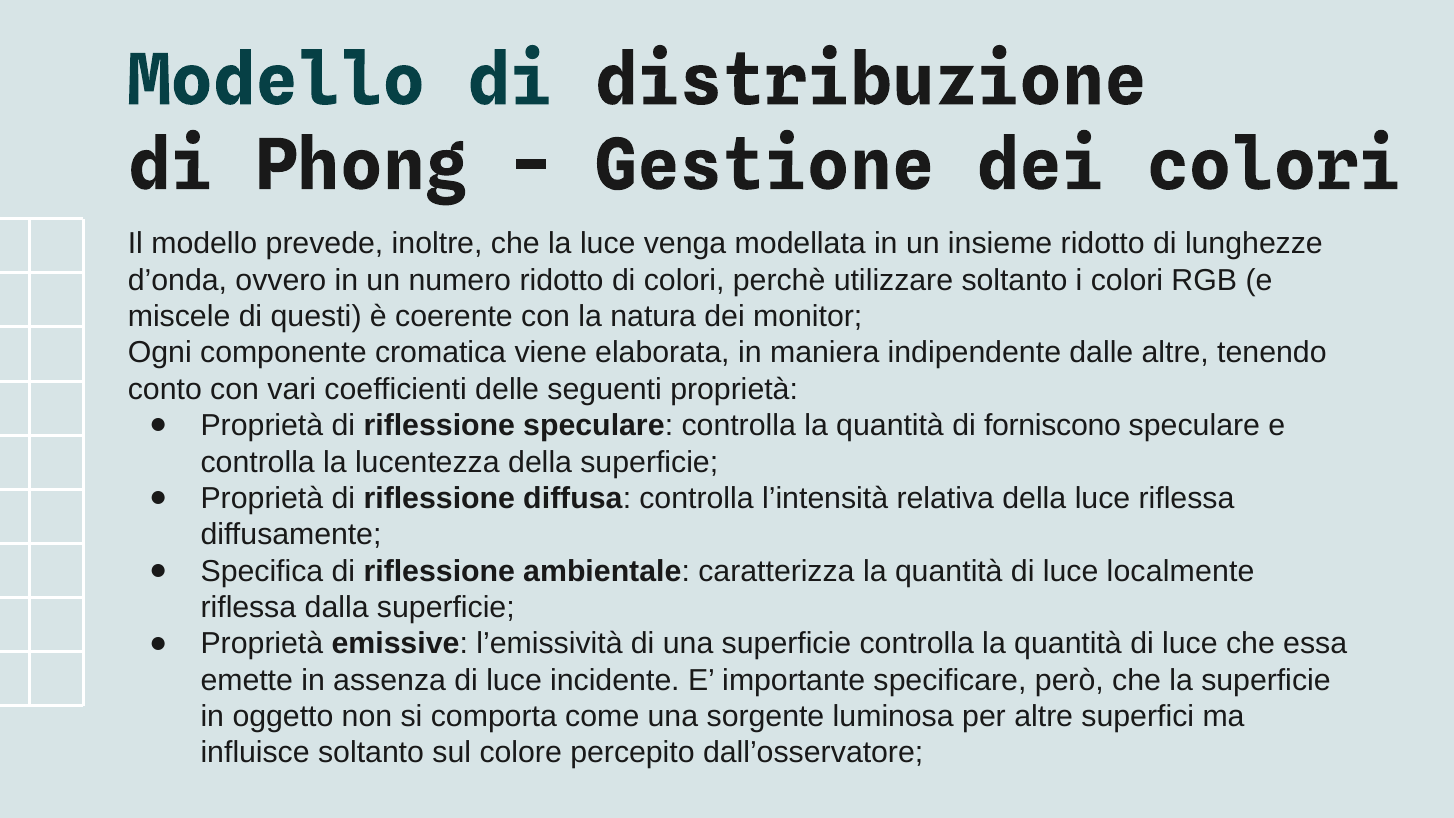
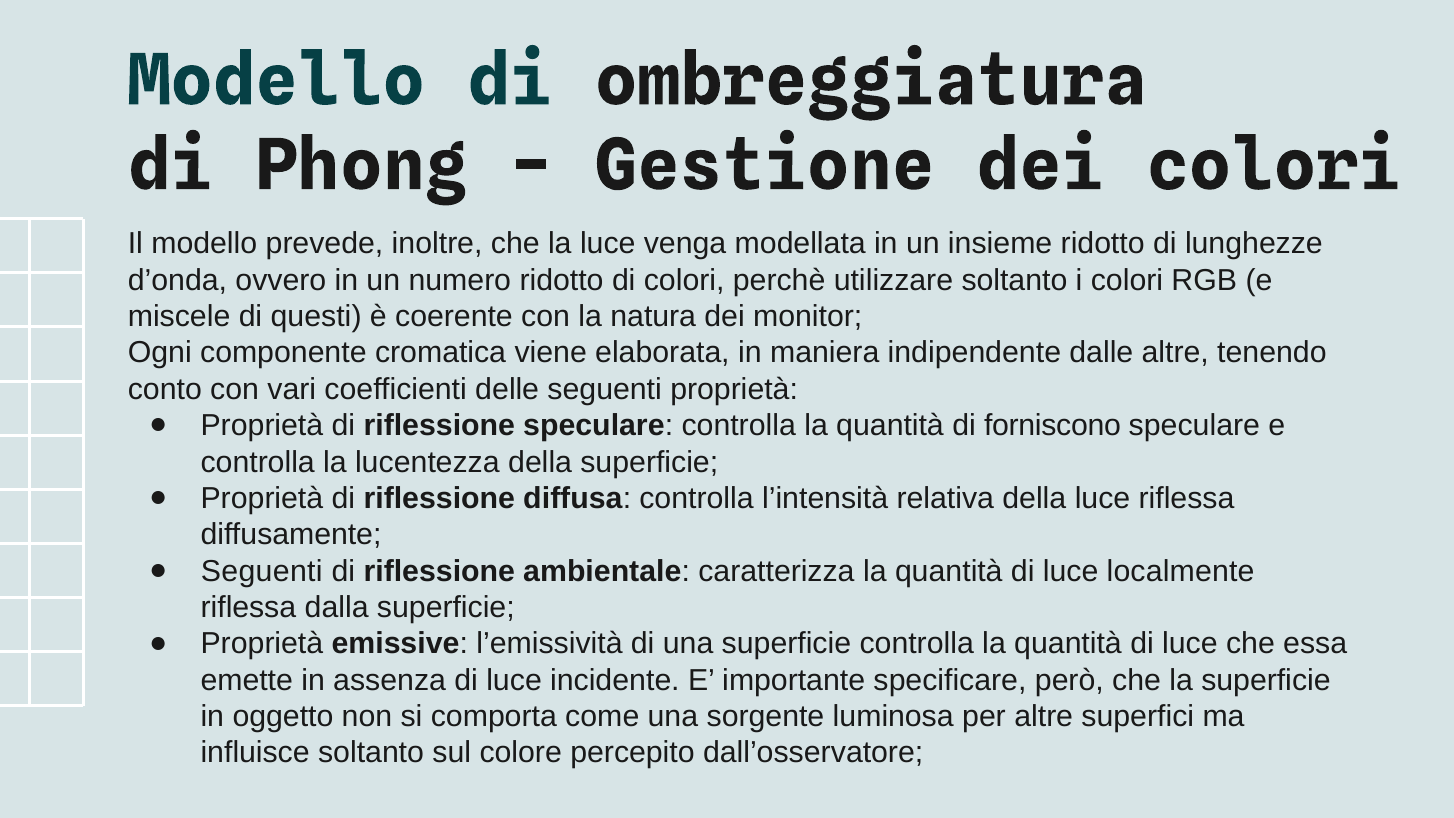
distribuzione: distribuzione -> ombreggiatura
Specifica at (262, 571): Specifica -> Seguenti
